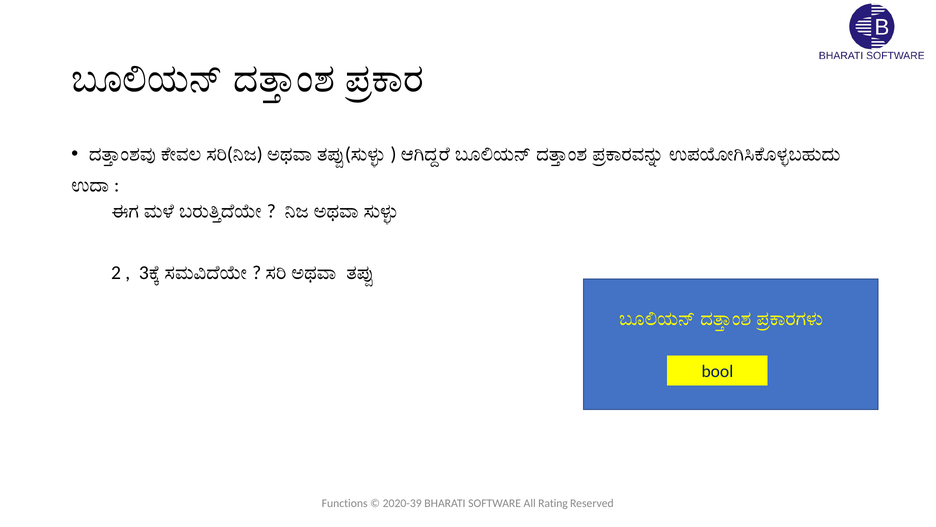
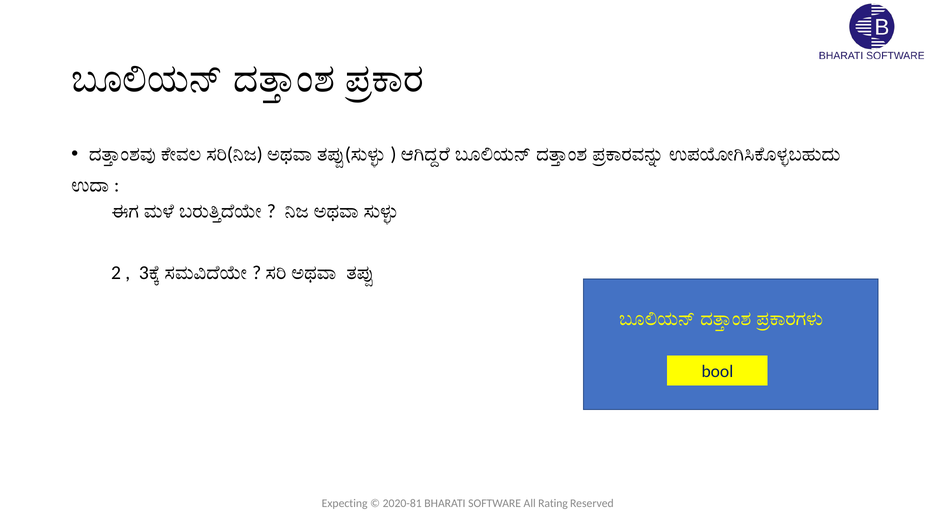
Functions: Functions -> Expecting
2020-39: 2020-39 -> 2020-81
